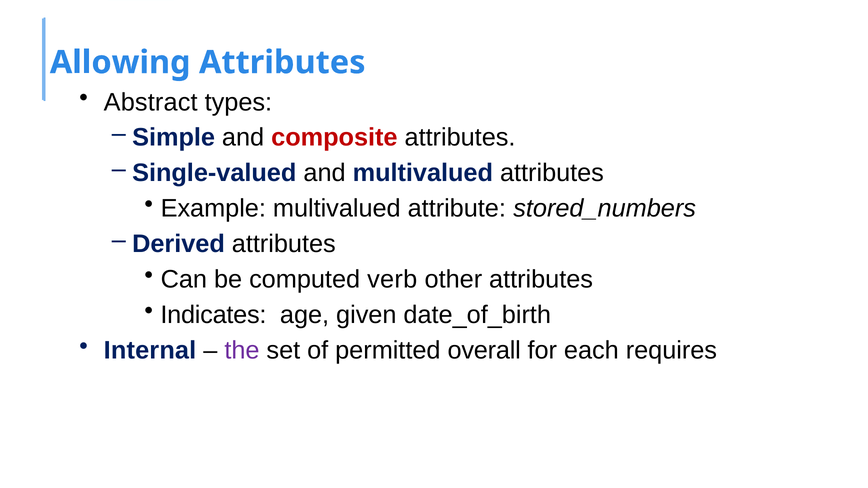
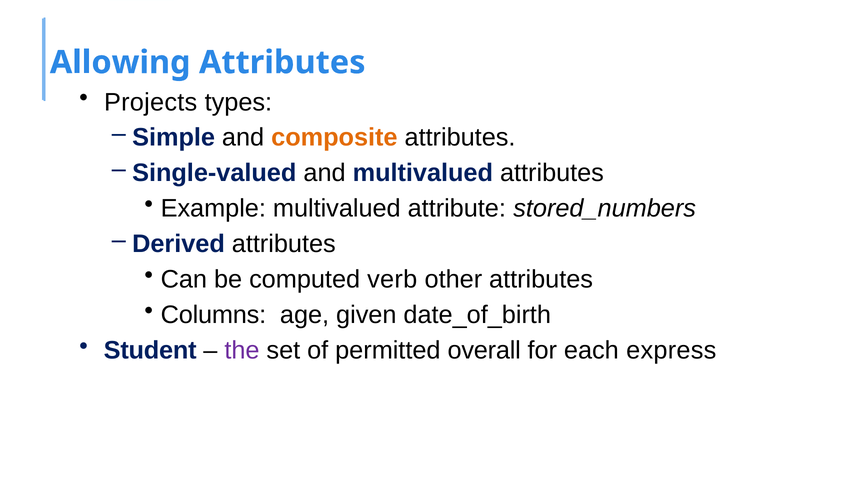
Abstract: Abstract -> Projects
composite colour: red -> orange
Indicates: Indicates -> Columns
Internal: Internal -> Student
requires: requires -> express
